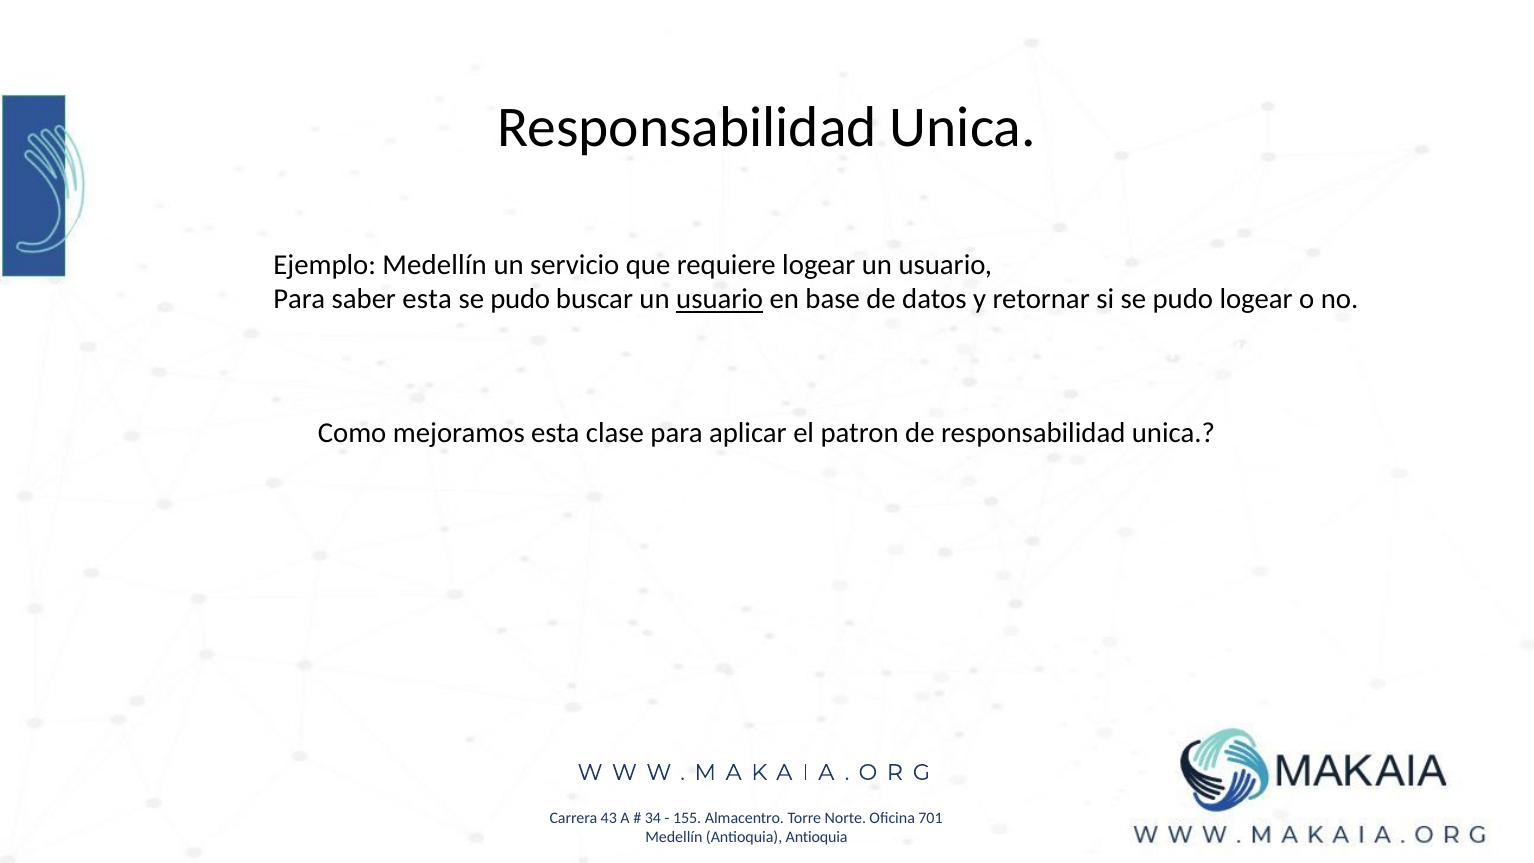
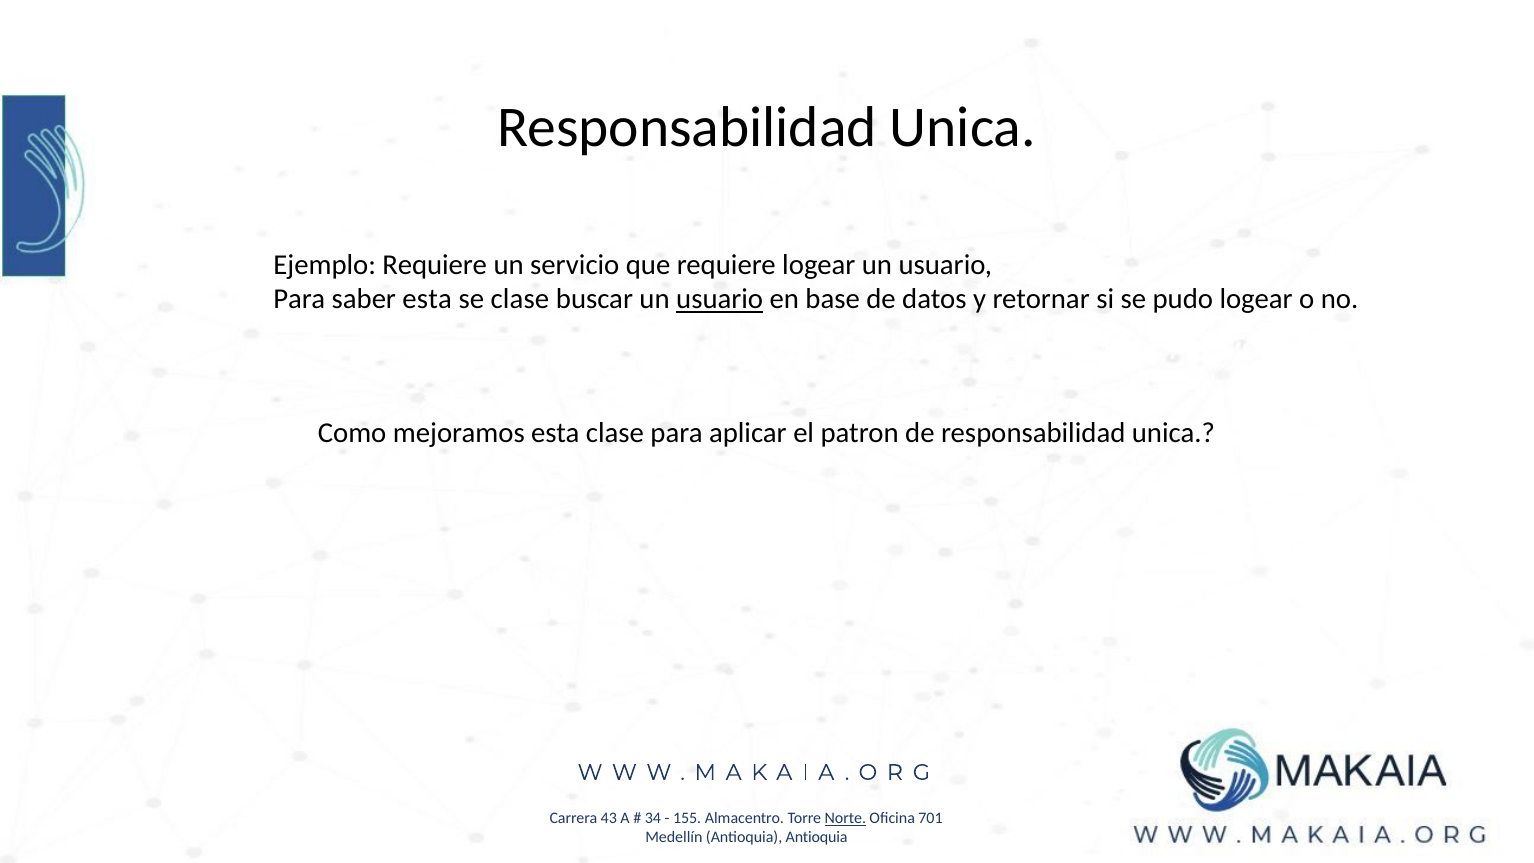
Ejemplo Medellín: Medellín -> Requiere
pudo at (520, 299): pudo -> clase
Norte underline: none -> present
